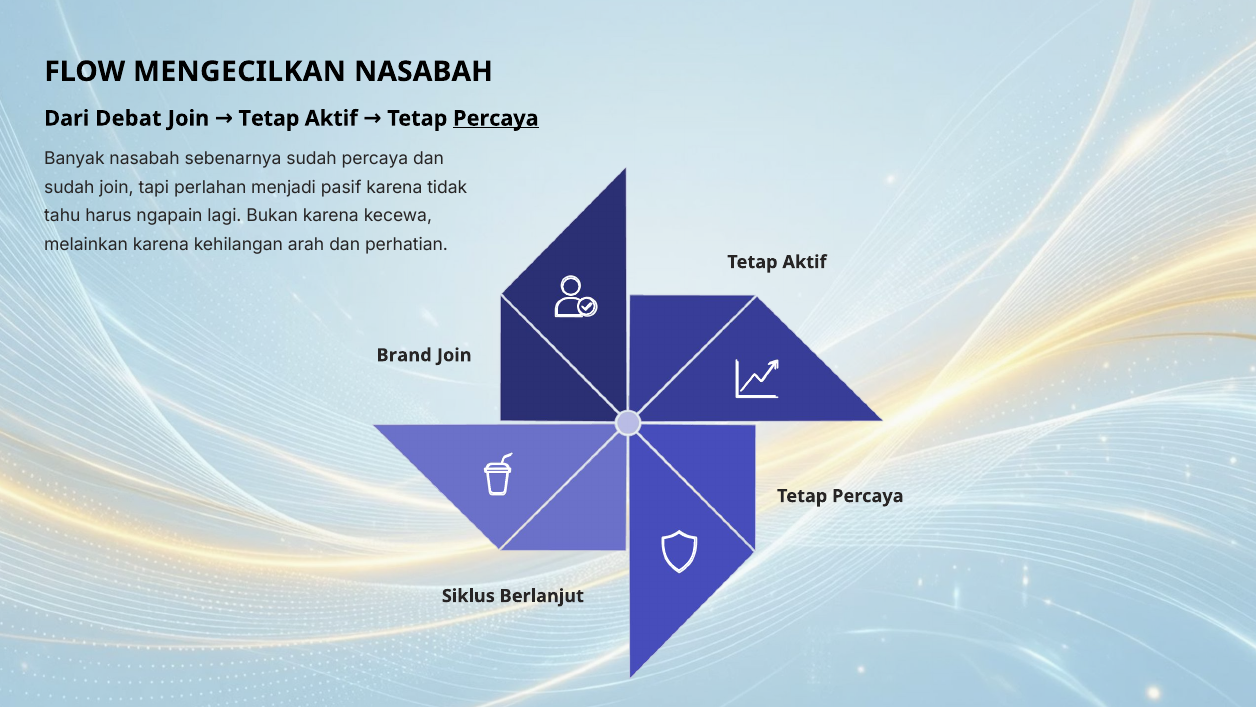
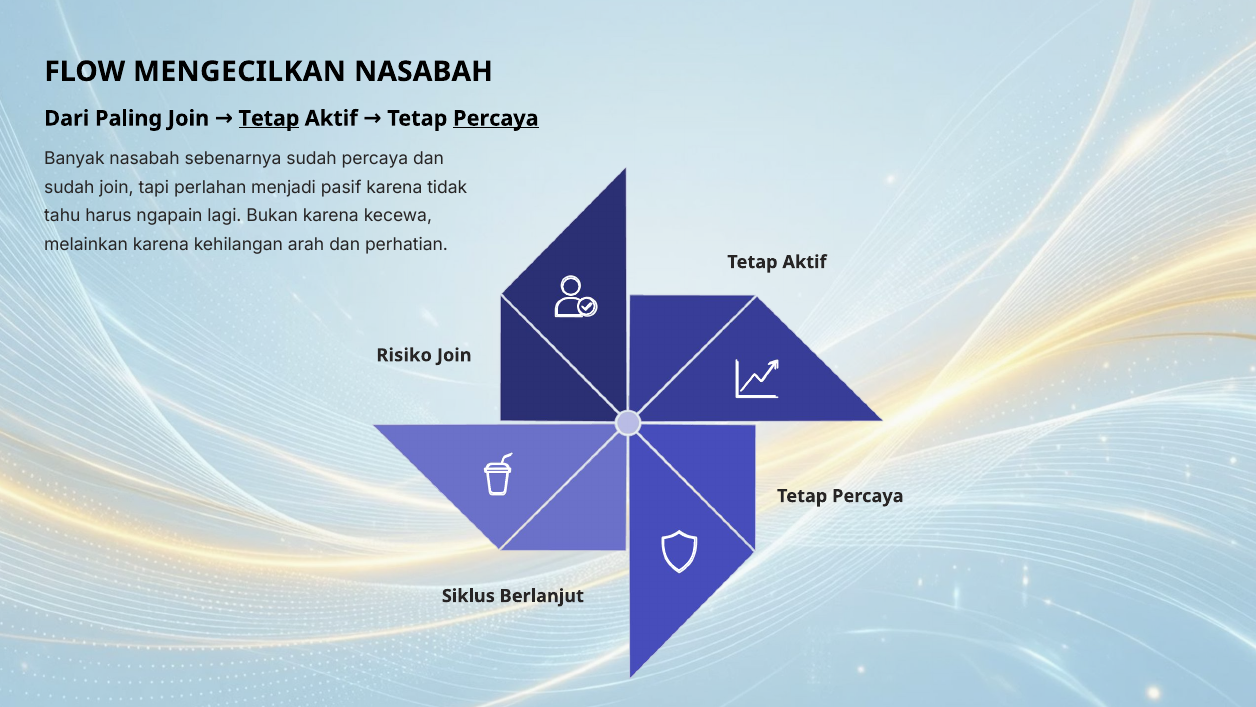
Debat: Debat -> Paling
Tetap at (269, 118) underline: none -> present
Brand: Brand -> Risiko
